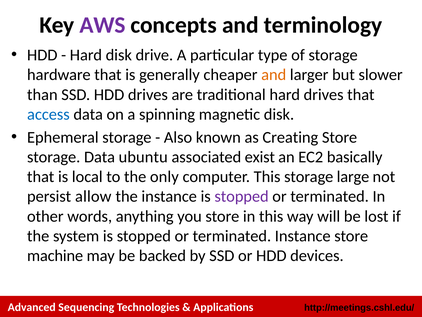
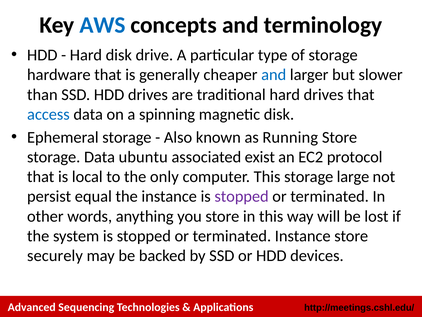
AWS colour: purple -> blue
and at (274, 75) colour: orange -> blue
Creating: Creating -> Running
basically: basically -> protocol
allow: allow -> equal
machine: machine -> securely
